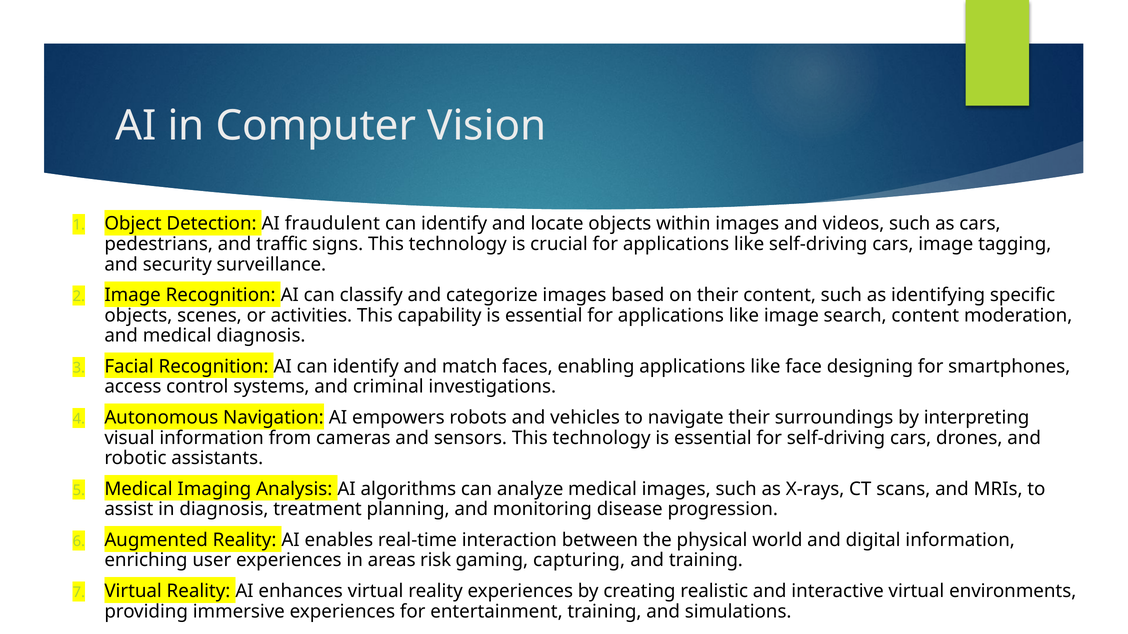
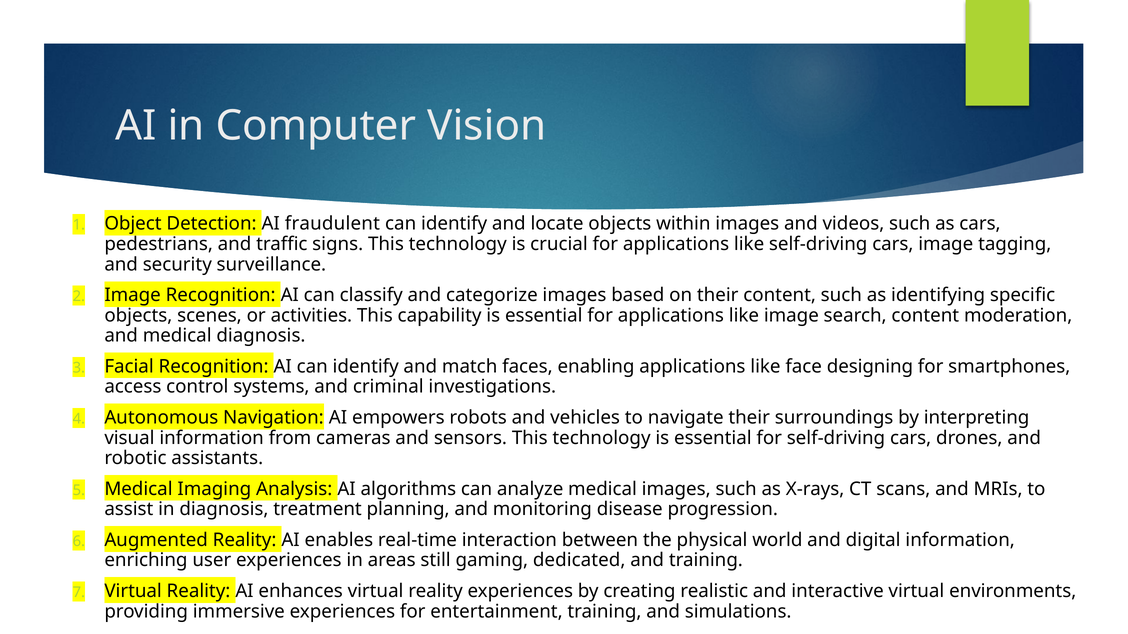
risk: risk -> still
capturing: capturing -> dedicated
